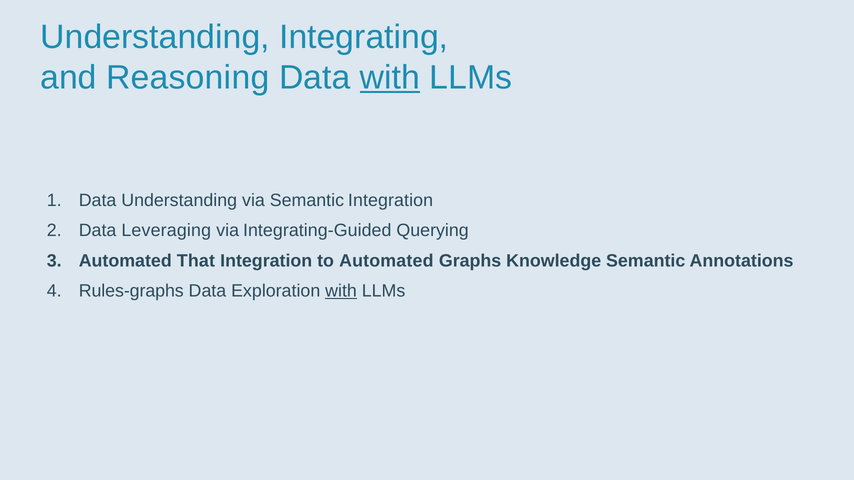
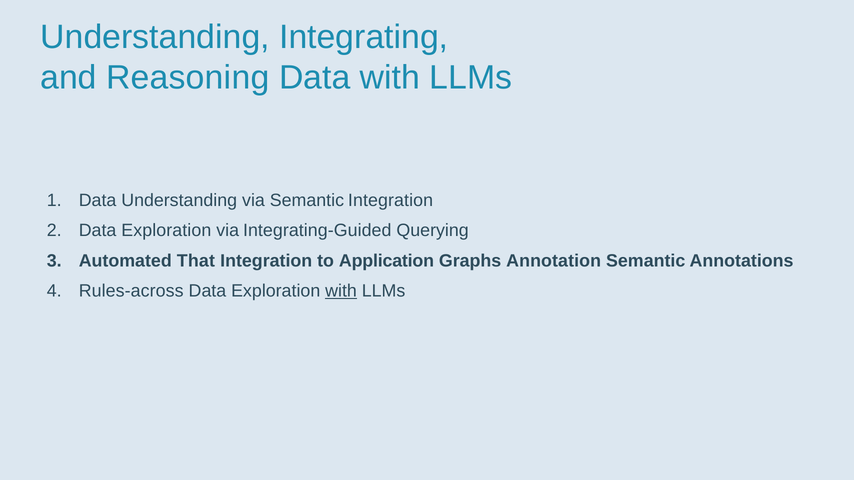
with at (390, 78) underline: present -> none
Leveraging at (166, 231): Leveraging -> Exploration
to Automated: Automated -> Application
Knowledge: Knowledge -> Annotation
Rules-graphs: Rules-graphs -> Rules-across
